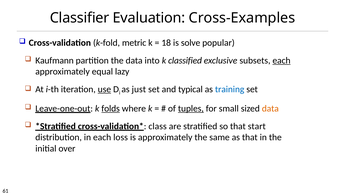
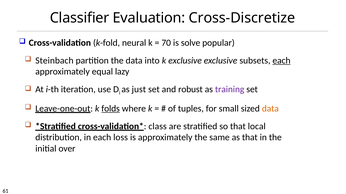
Cross-Examples: Cross-Examples -> Cross-Discretize
metric: metric -> neural
18: 18 -> 70
Kaufmann: Kaufmann -> Steinbach
k classified: classified -> exclusive
use underline: present -> none
typical: typical -> robust
training colour: blue -> purple
tuples underline: present -> none
start: start -> local
